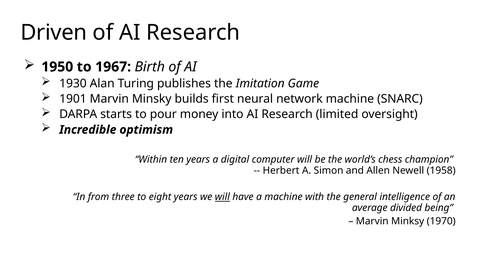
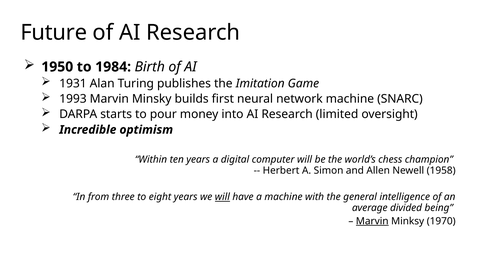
Driven: Driven -> Future
1967: 1967 -> 1984
1930: 1930 -> 1931
1901: 1901 -> 1993
Marvin at (372, 221) underline: none -> present
